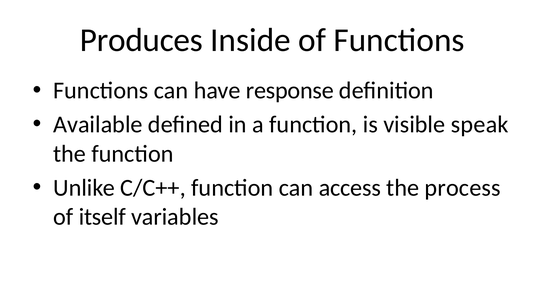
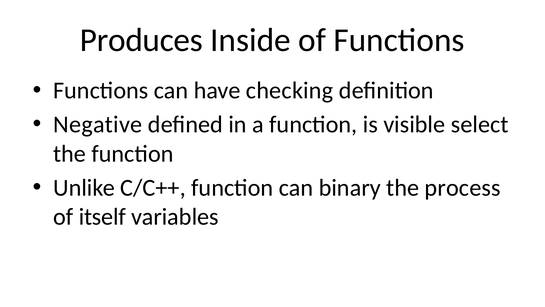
response: response -> checking
Available: Available -> Negative
speak: speak -> select
access: access -> binary
